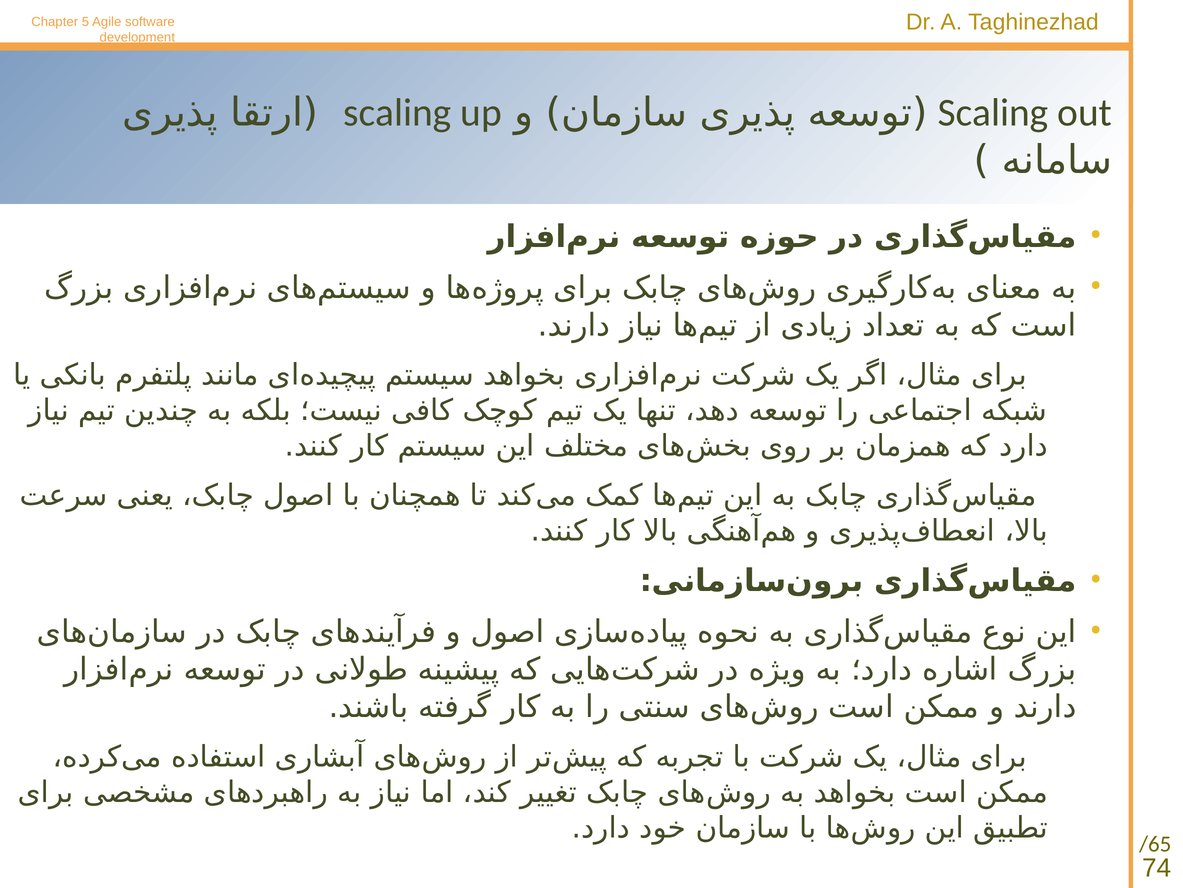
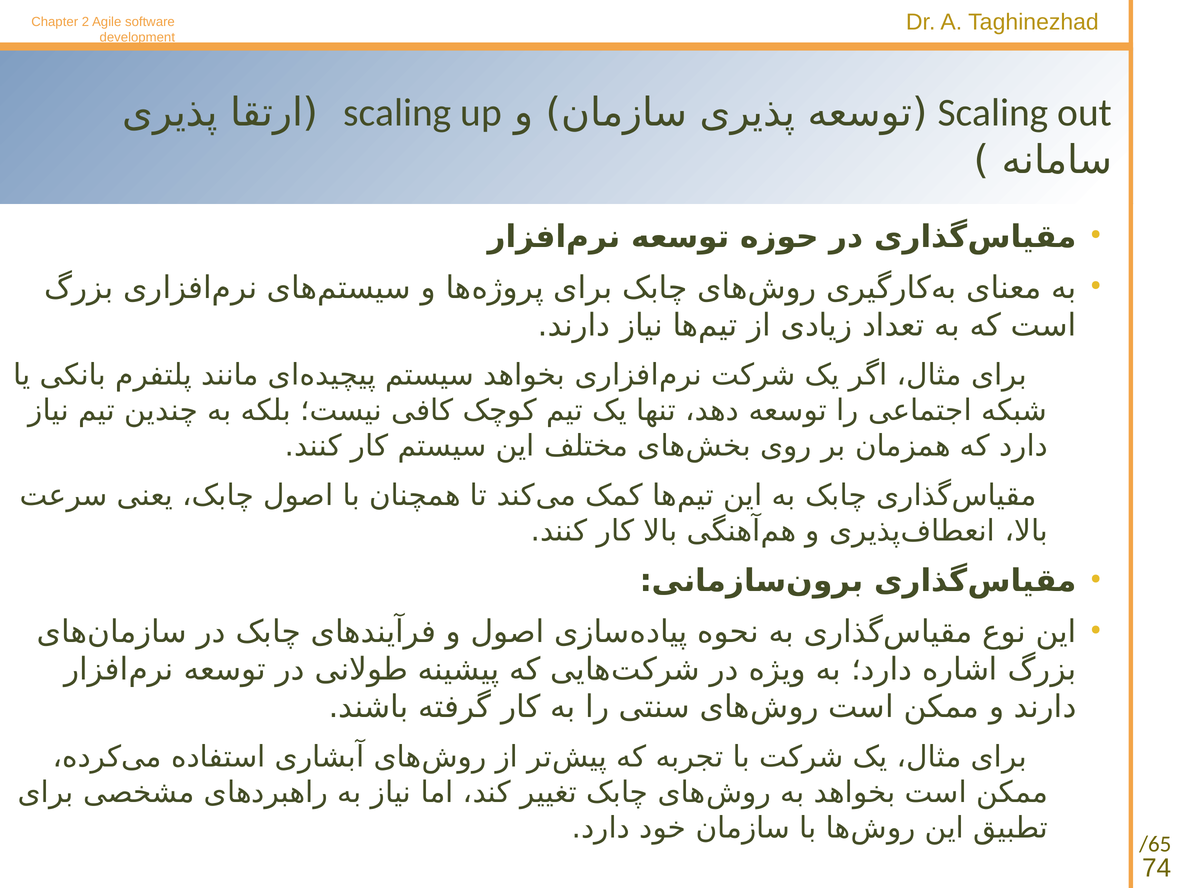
5: 5 -> 2
